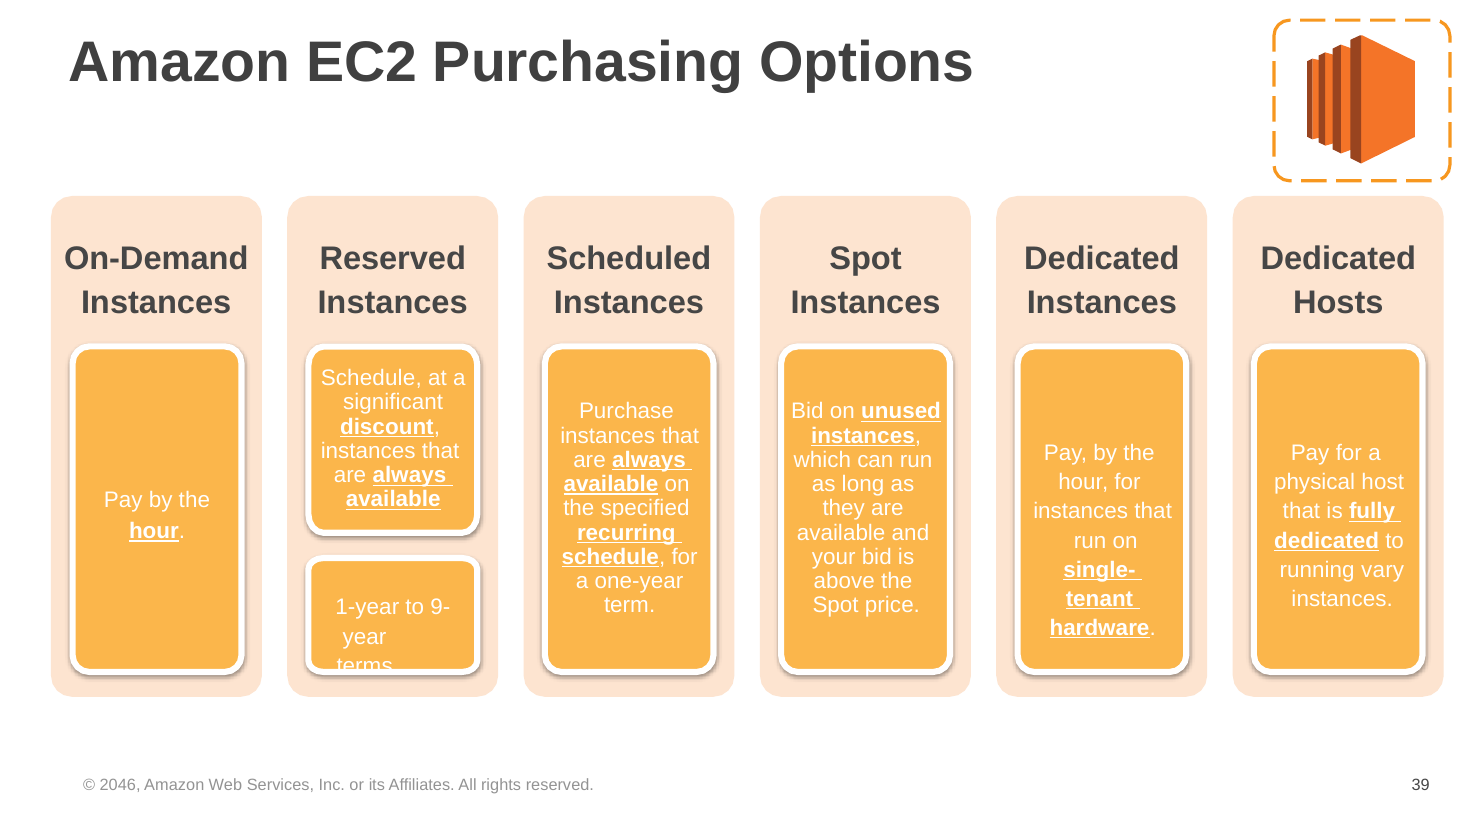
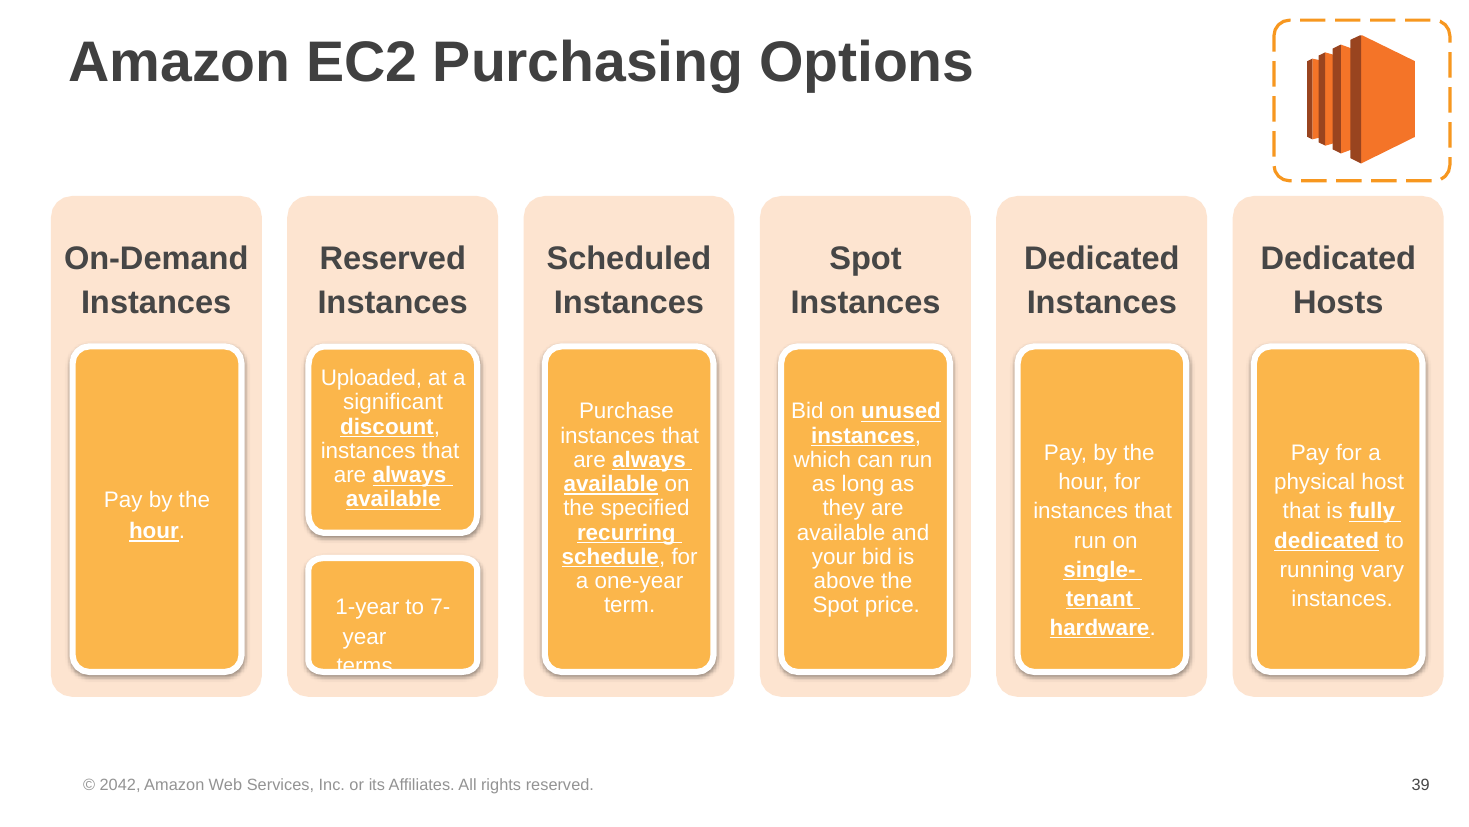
Schedule at (371, 378): Schedule -> Uploaded
9-: 9- -> 7-
2046: 2046 -> 2042
